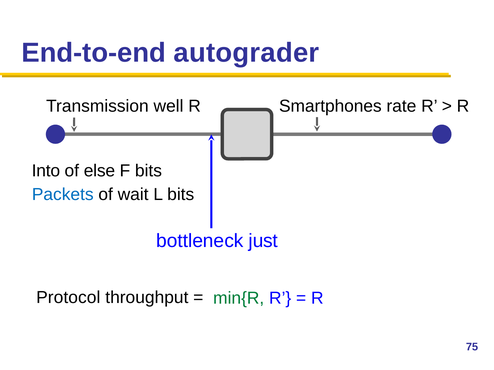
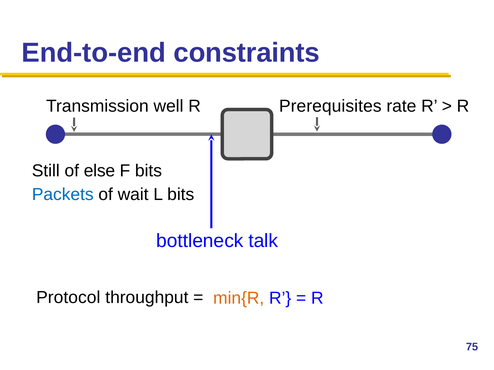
autograder: autograder -> constraints
Smartphones: Smartphones -> Prerequisites
Into: Into -> Still
just: just -> talk
min{R colour: green -> orange
